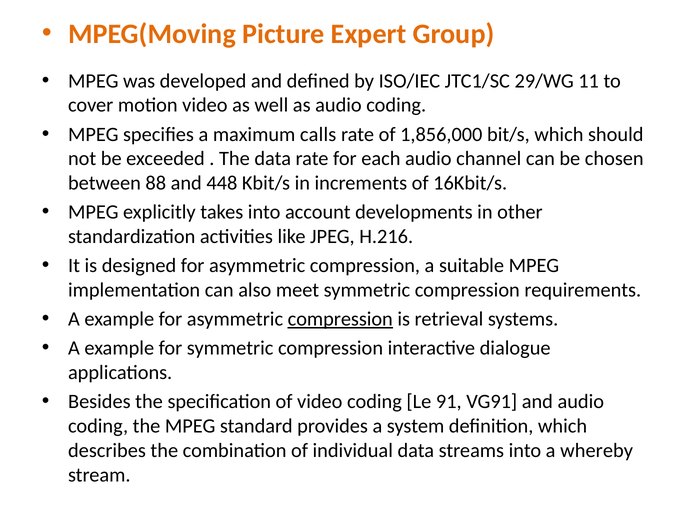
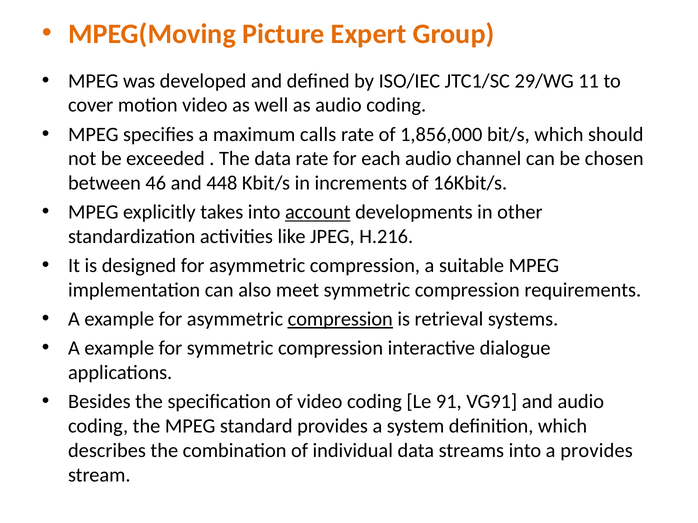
88: 88 -> 46
account underline: none -> present
a whereby: whereby -> provides
